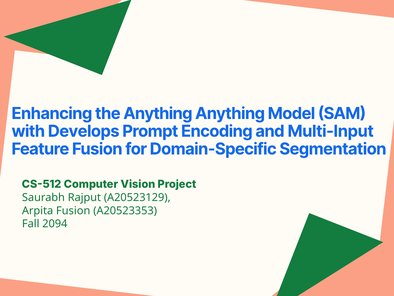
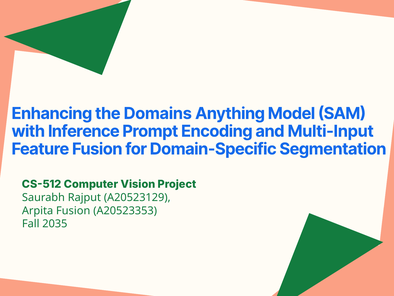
the Anything: Anything -> Domains
Develops: Develops -> Inference
2094: 2094 -> 2035
